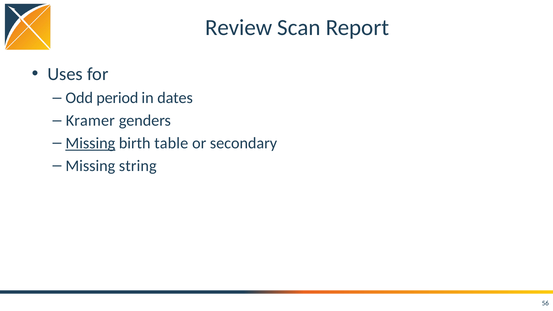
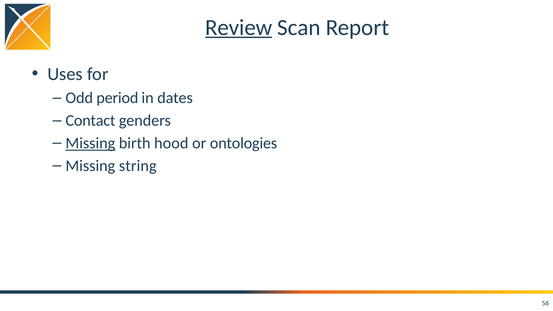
Review underline: none -> present
Kramer: Kramer -> Contact
table: table -> hood
secondary: secondary -> ontologies
